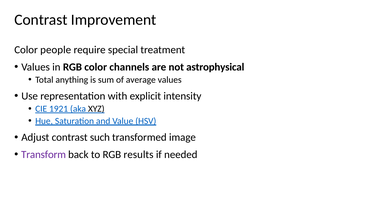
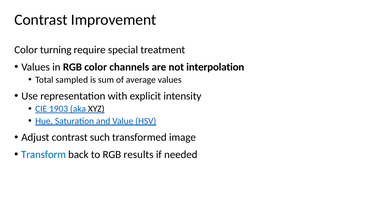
people: people -> turning
astrophysical: astrophysical -> interpolation
anything: anything -> sampled
1921: 1921 -> 1903
Transform colour: purple -> blue
